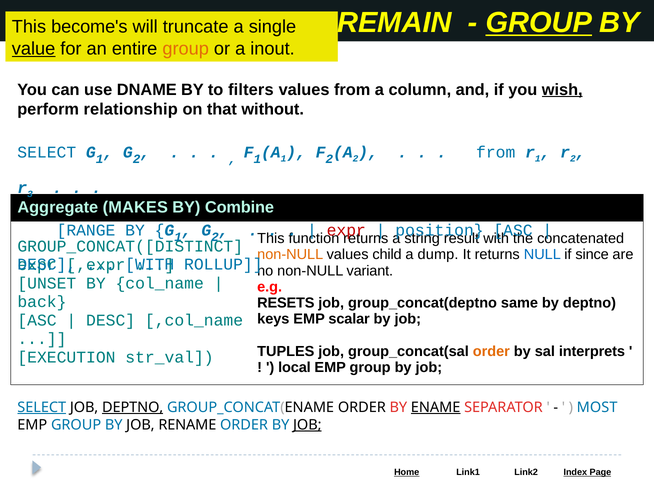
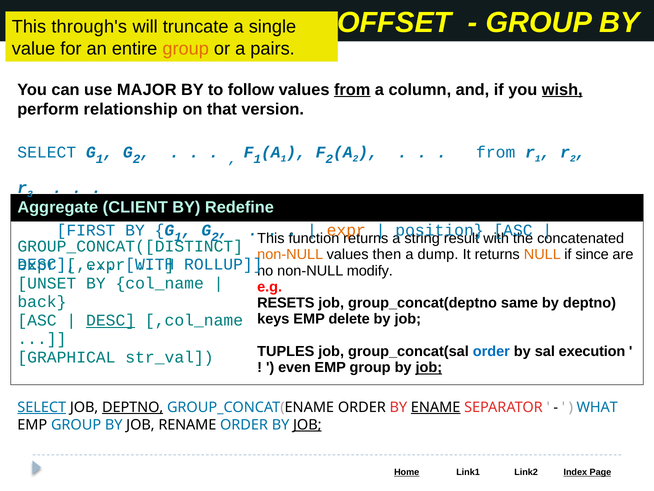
REMAIN: REMAIN -> OFFSET
GROUP at (539, 23) underline: present -> none
become's: become's -> through's
value underline: present -> none
inout: inout -> pairs
DNAME: DNAME -> MAJOR
filters: filters -> follow
from at (352, 90) underline: none -> present
without: without -> version
MAKES: MAKES -> CLIENT
Combine: Combine -> Redefine
RANGE: RANGE -> FIRST
expr at (346, 230) colour: red -> orange
child: child -> then
NULL colour: blue -> orange
variant: variant -> modify
scalar: scalar -> delete
DESC at (111, 320) underline: none -> present
order at (491, 351) colour: orange -> blue
interprets: interprets -> execution
EXECUTION: EXECUTION -> GRAPHICAL
local: local -> even
job at (429, 367) underline: none -> present
MOST: MOST -> WHAT
